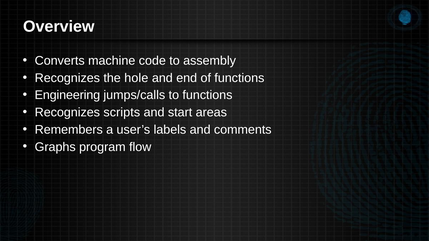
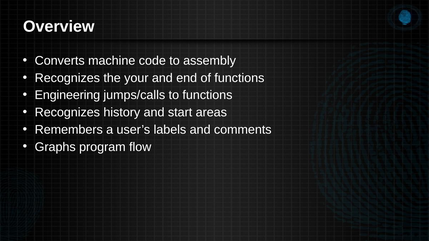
hole: hole -> your
scripts: scripts -> history
